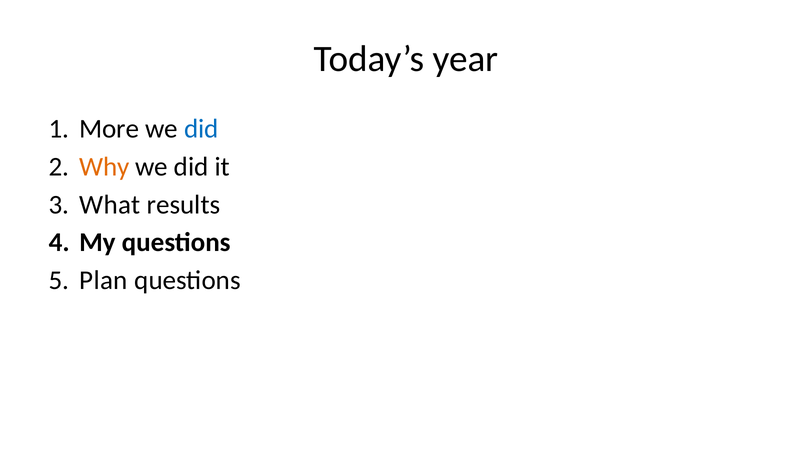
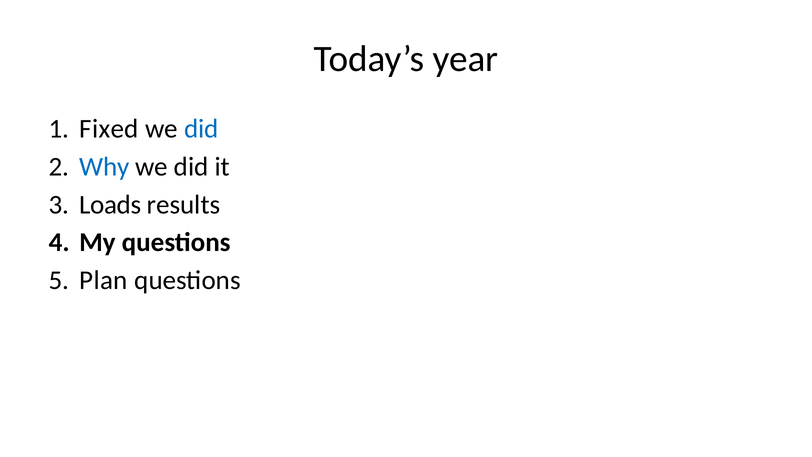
More: More -> Fixed
Why colour: orange -> blue
What: What -> Loads
